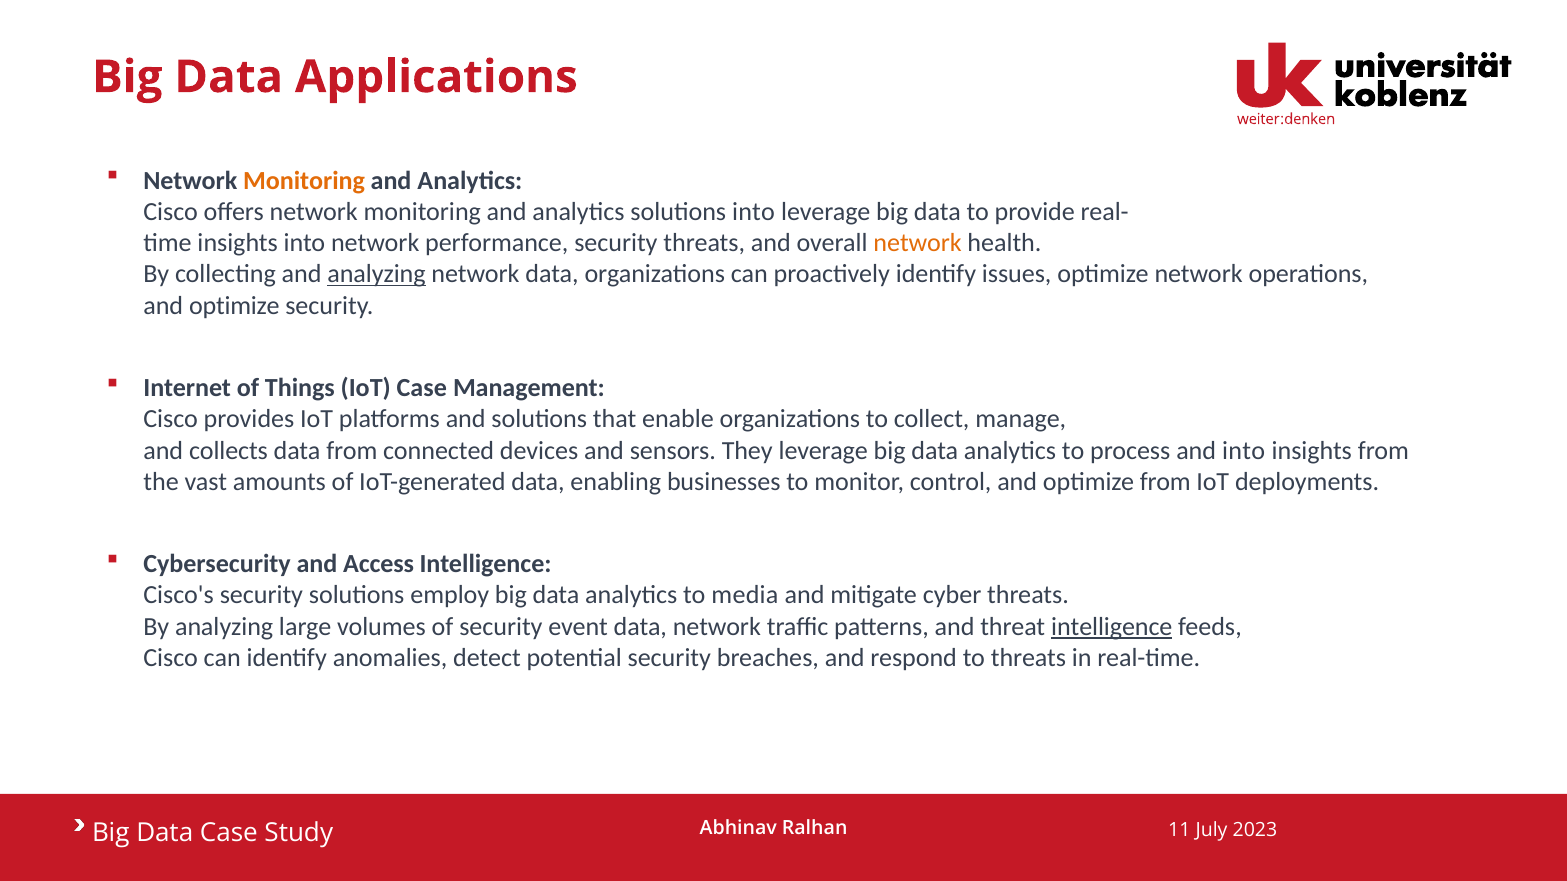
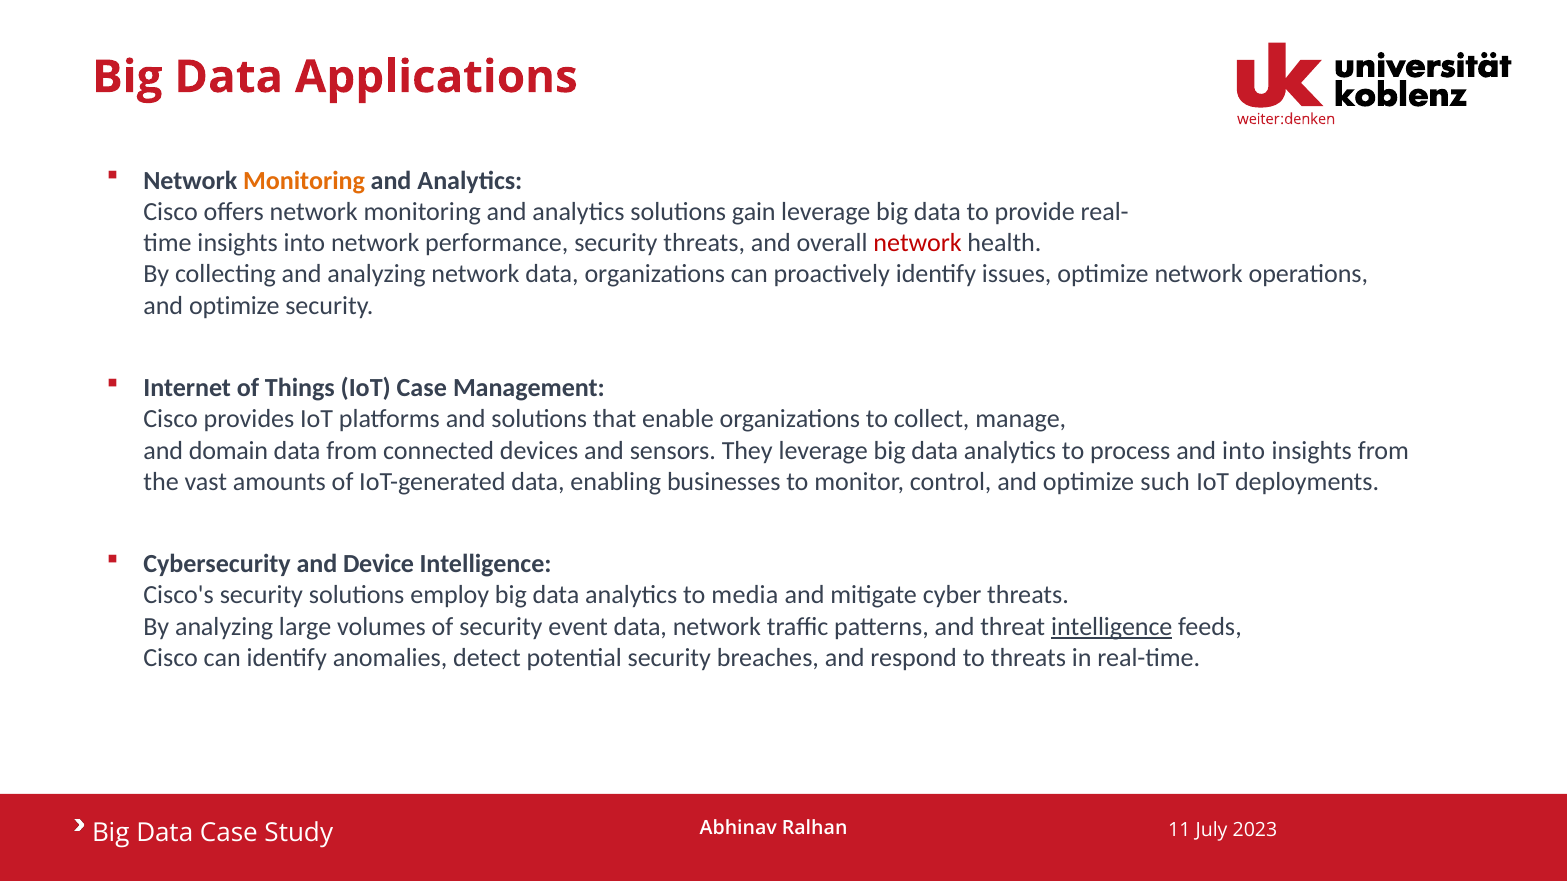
solutions into: into -> gain
network at (918, 243) colour: orange -> red
analyzing at (376, 275) underline: present -> none
collects: collects -> domain
optimize from: from -> such
Access: Access -> Device
